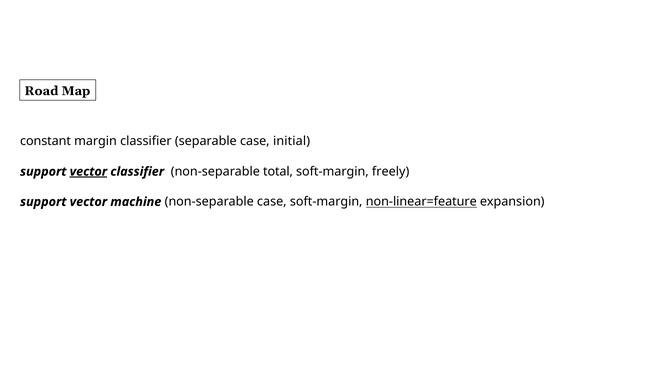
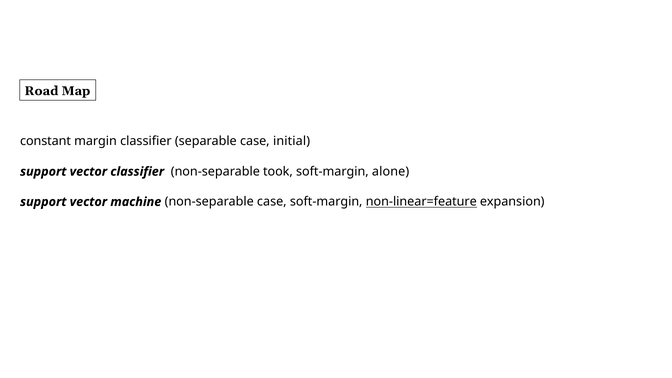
vector at (88, 172) underline: present -> none
total: total -> took
freely: freely -> alone
